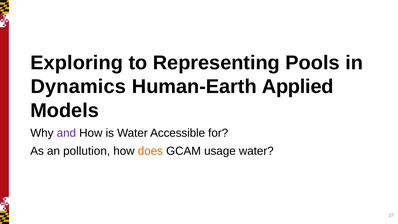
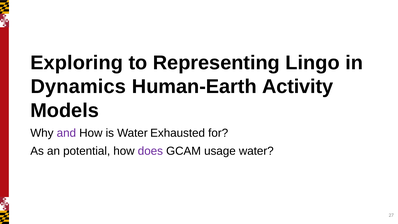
Pools: Pools -> Lingo
Applied: Applied -> Activity
Accessible: Accessible -> Exhausted
pollution: pollution -> potential
does colour: orange -> purple
